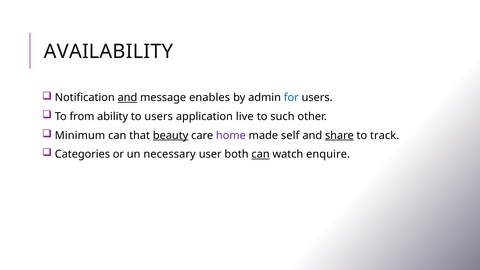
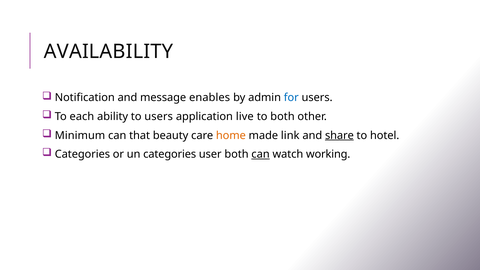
and at (127, 98) underline: present -> none
from: from -> each
to such: such -> both
beauty underline: present -> none
home colour: purple -> orange
self: self -> link
track: track -> hotel
un necessary: necessary -> categories
enquire: enquire -> working
